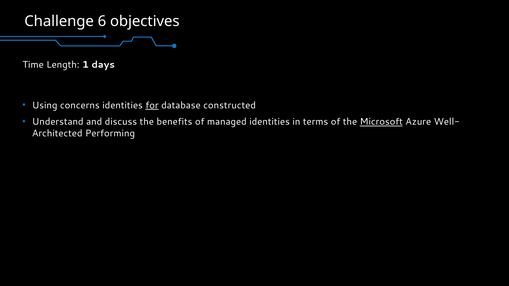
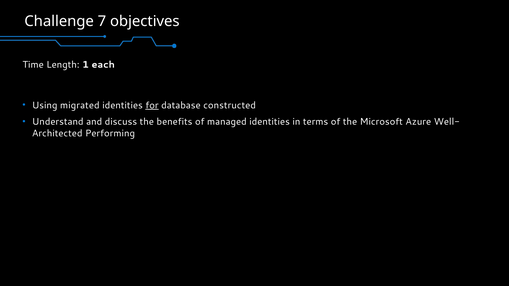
6: 6 -> 7
days: days -> each
concerns: concerns -> migrated
Microsoft underline: present -> none
